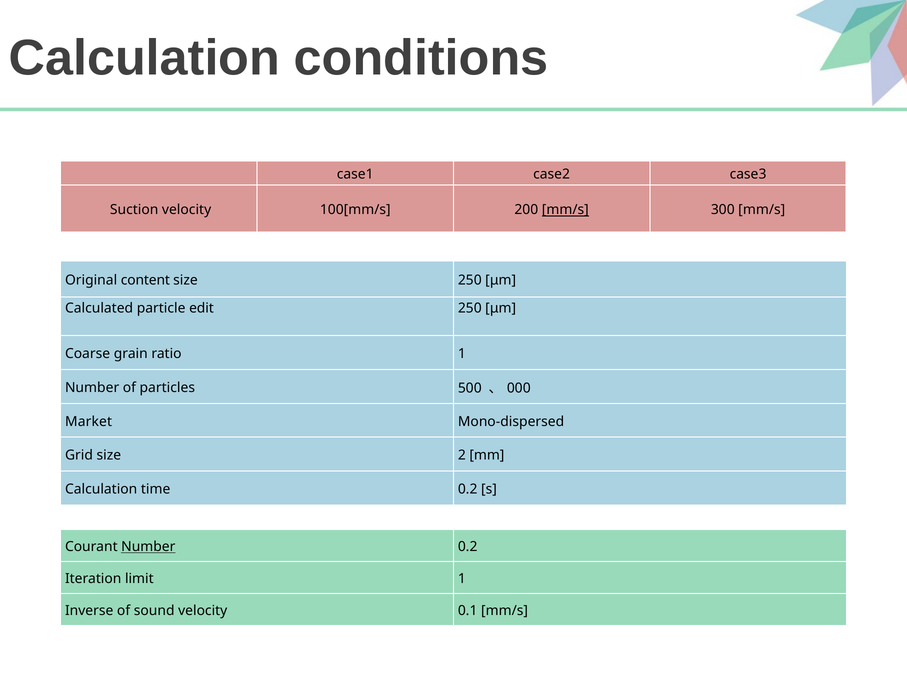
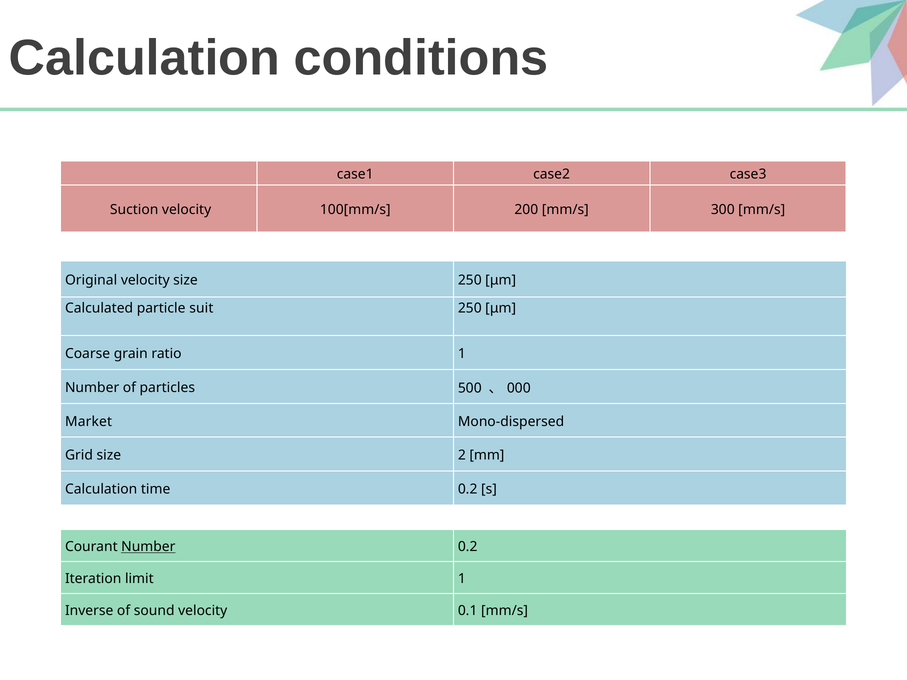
mm/s at (565, 210) underline: present -> none
Original content: content -> velocity
edit: edit -> suit
